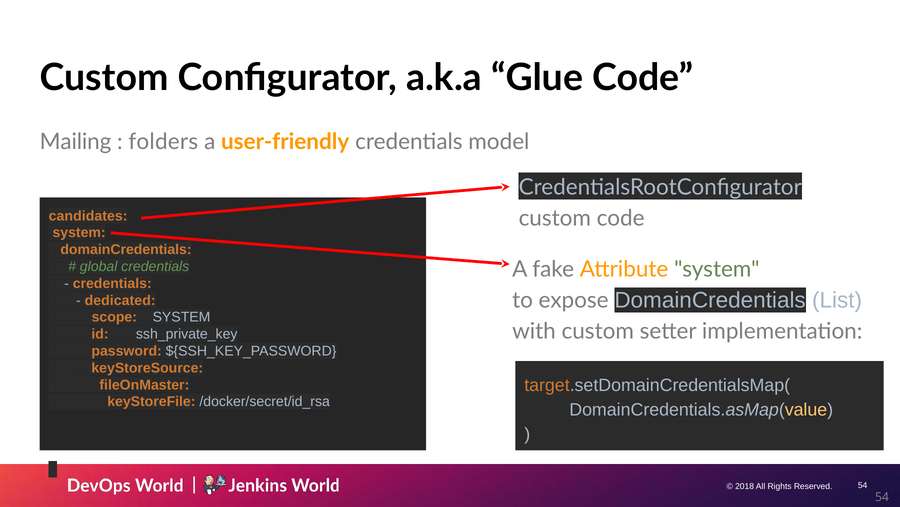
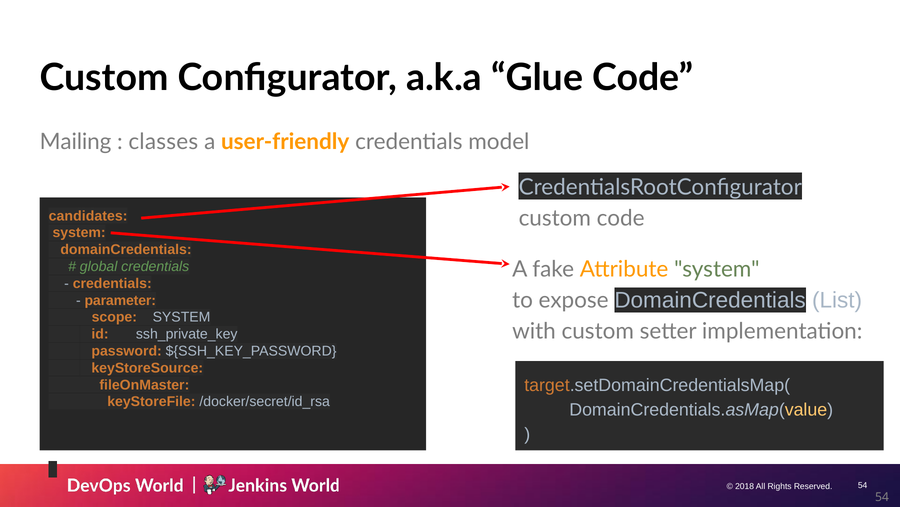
folders: folders -> classes
dedicated: dedicated -> parameter
